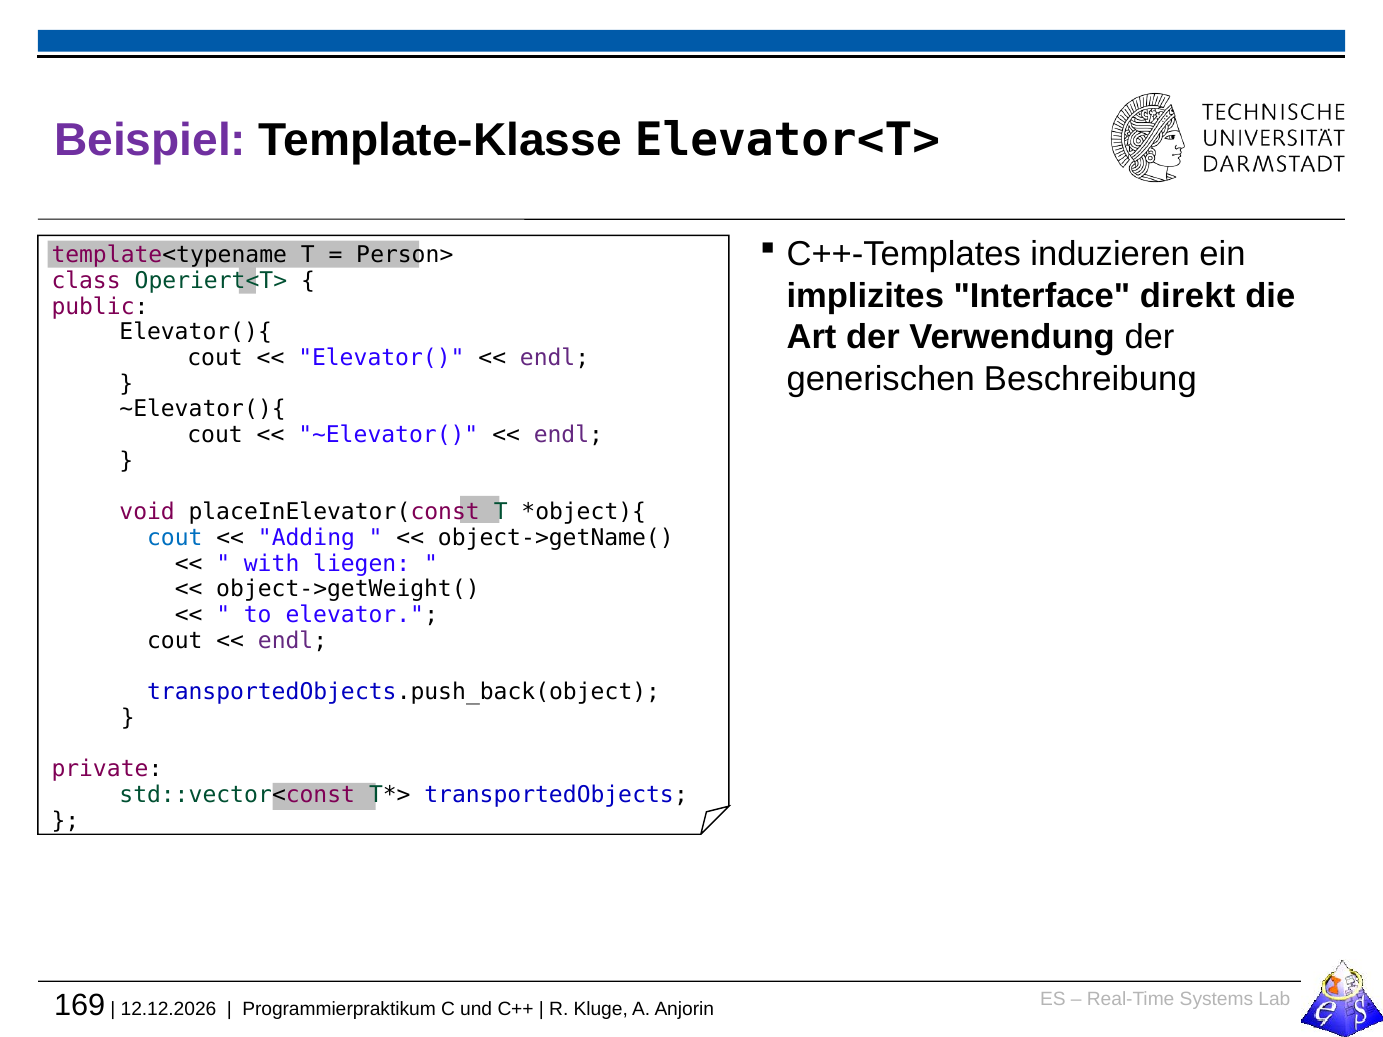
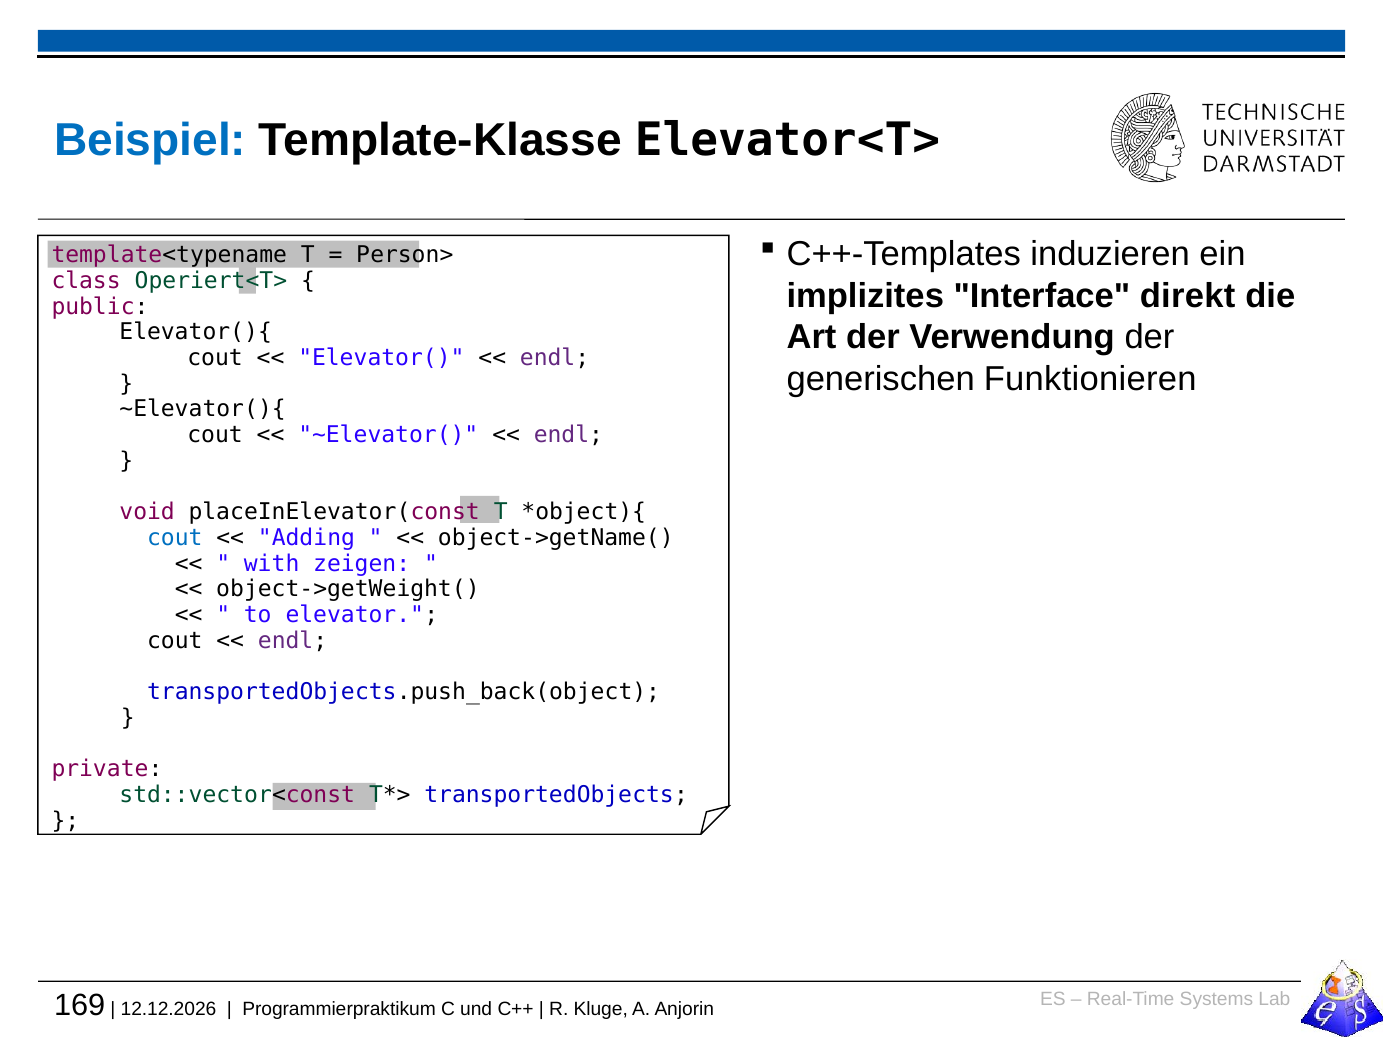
Beispiel colour: purple -> blue
Beschreibung: Beschreibung -> Funktionieren
liegen: liegen -> zeigen
